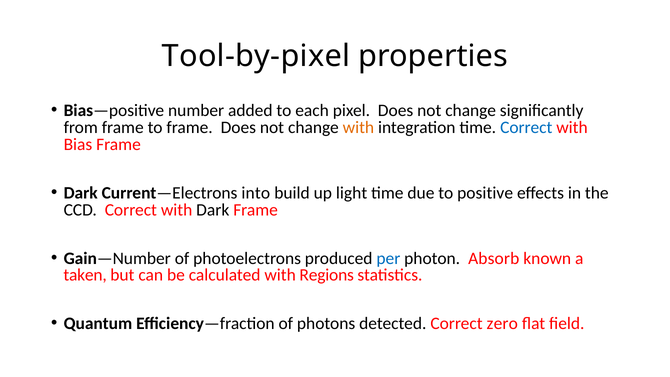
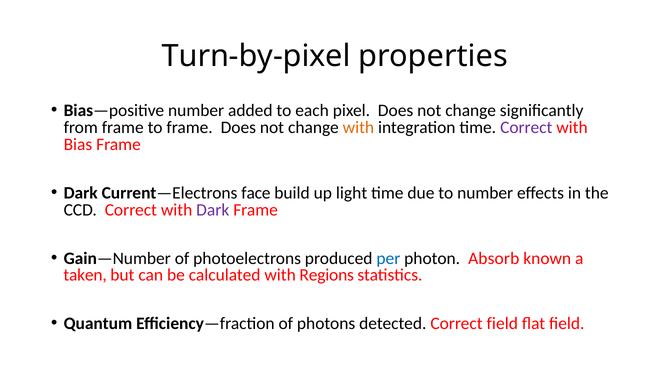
Tool-by-pixel: Tool-by-pixel -> Turn-by-pixel
Correct at (526, 128) colour: blue -> purple
into: into -> face
to positive: positive -> number
Dark at (213, 210) colour: black -> purple
Correct zero: zero -> field
